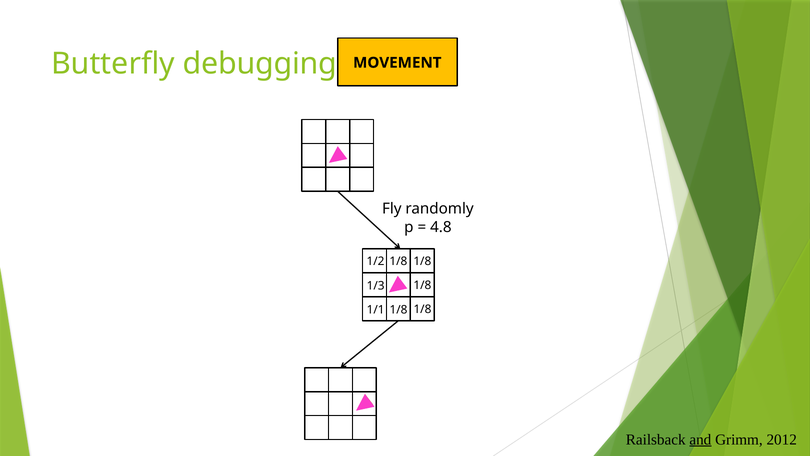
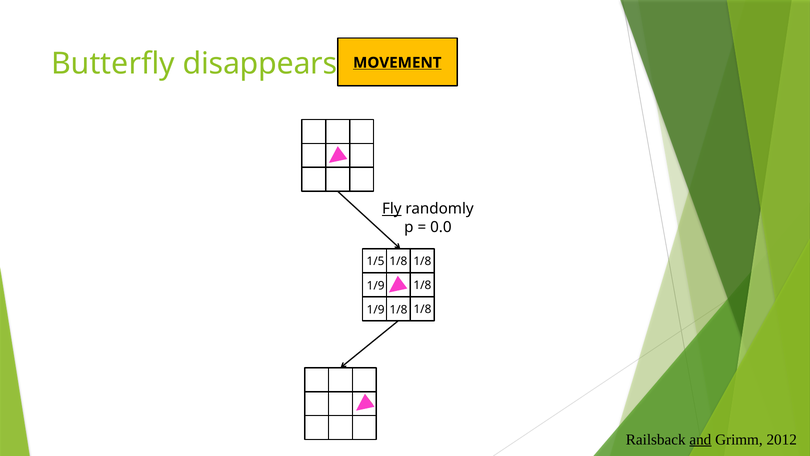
debugging: debugging -> disappears
MOVEMENT underline: none -> present
Fly underline: none -> present
4.8: 4.8 -> 0.0
1/2: 1/2 -> 1/5
1/3 at (376, 285): 1/3 -> 1/9
1/1 at (376, 309): 1/1 -> 1/9
